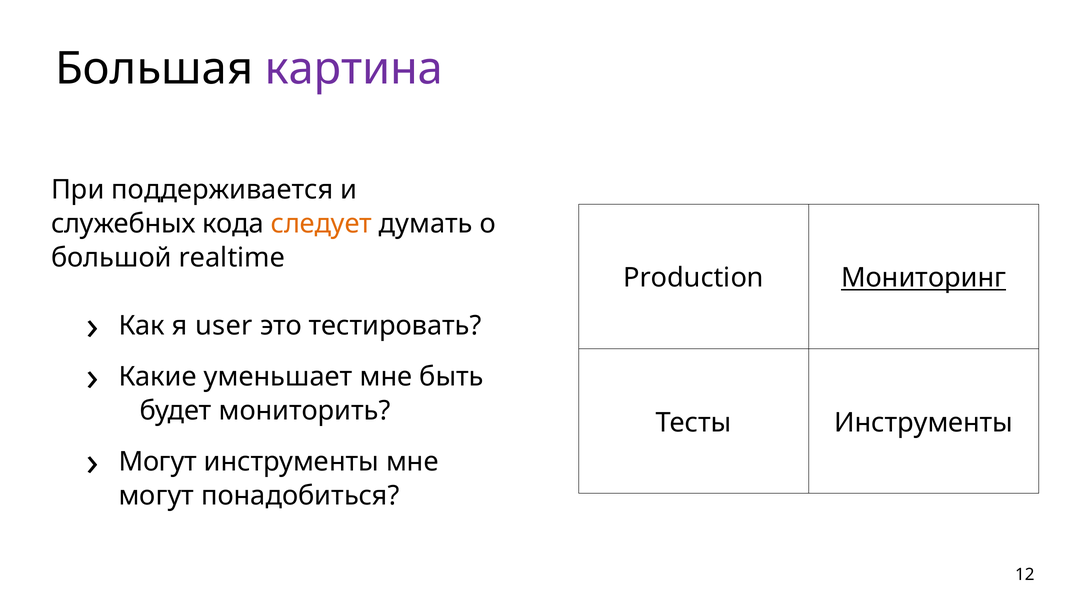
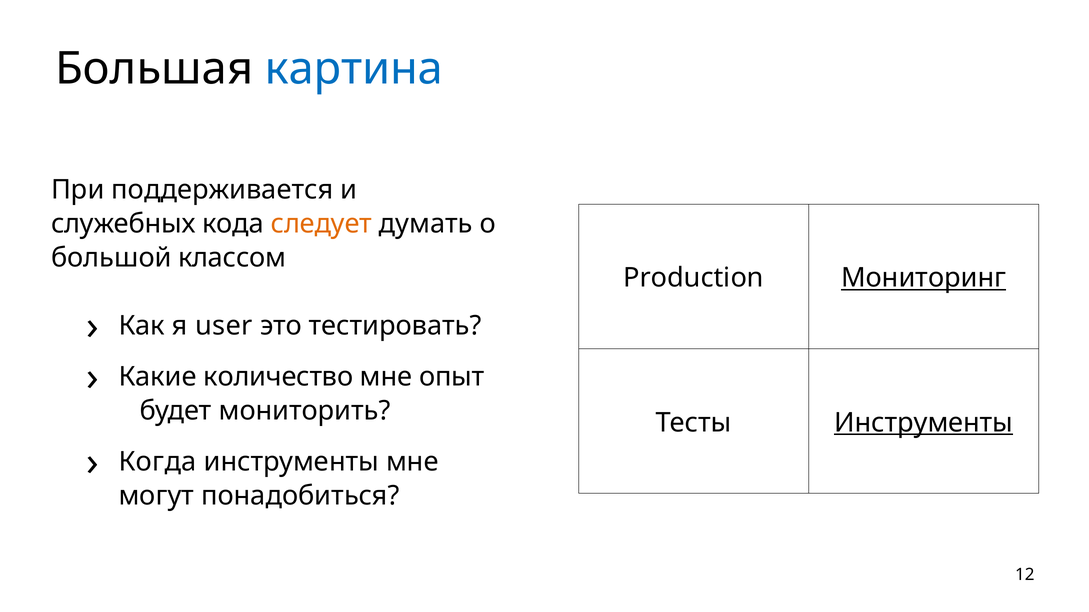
картина colour: purple -> blue
realtime: realtime -> классом
уменьшает: уменьшает -> количество
быть: быть -> опыт
Инструменты at (924, 423) underline: none -> present
Могут at (158, 462): Могут -> Когда
